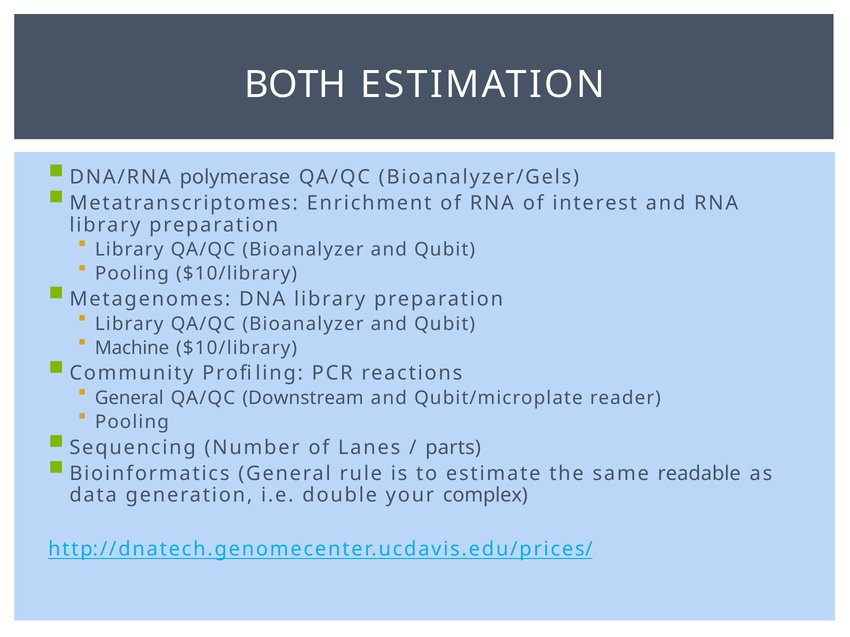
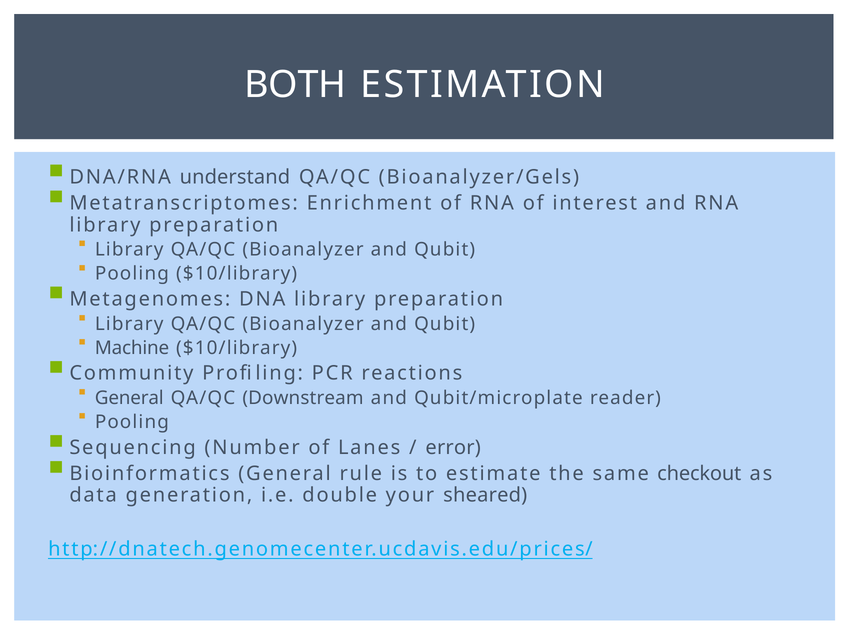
polymerase: polymerase -> understand
parts: parts -> error
readable: readable -> checkout
complex: complex -> sheared
